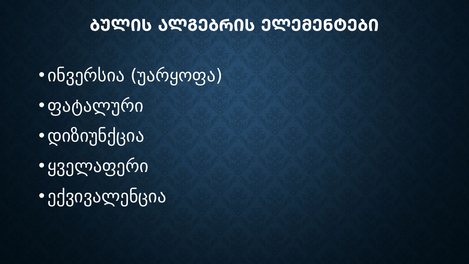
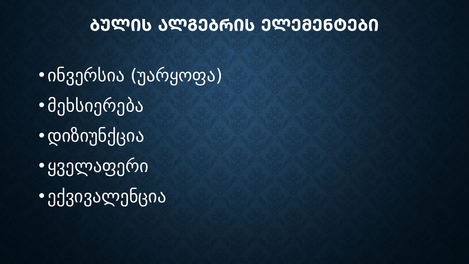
ფატალური: ფატალური -> მეხსიერება
